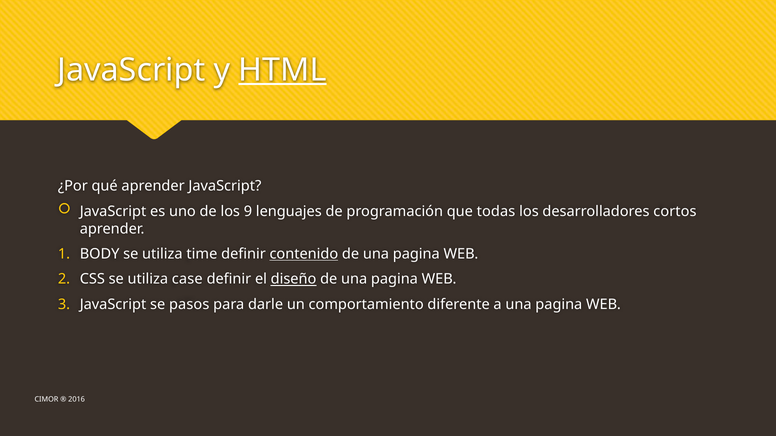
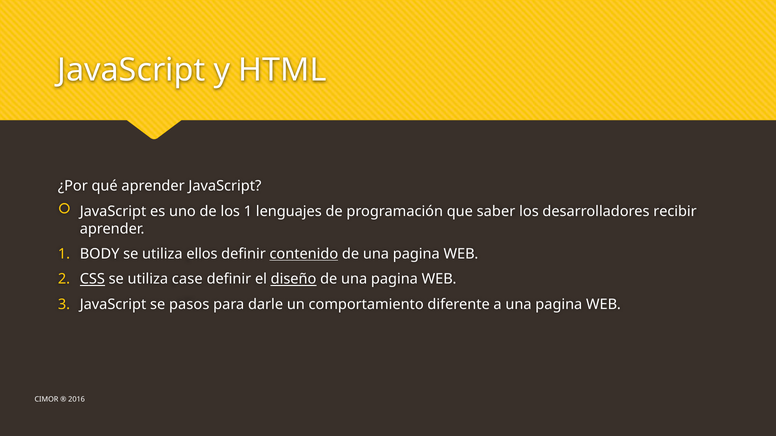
HTML underline: present -> none
los 9: 9 -> 1
todas: todas -> saber
cortos: cortos -> recibir
time: time -> ellos
CSS underline: none -> present
